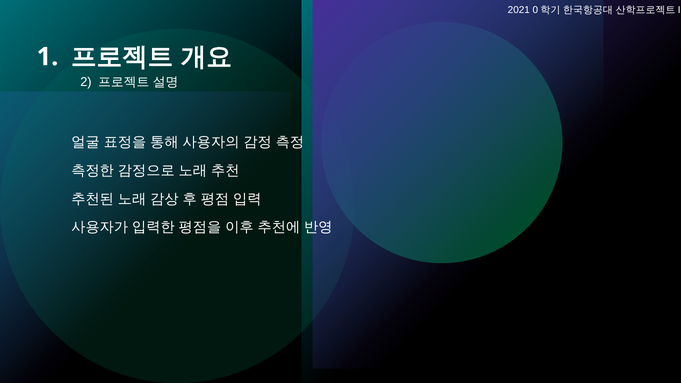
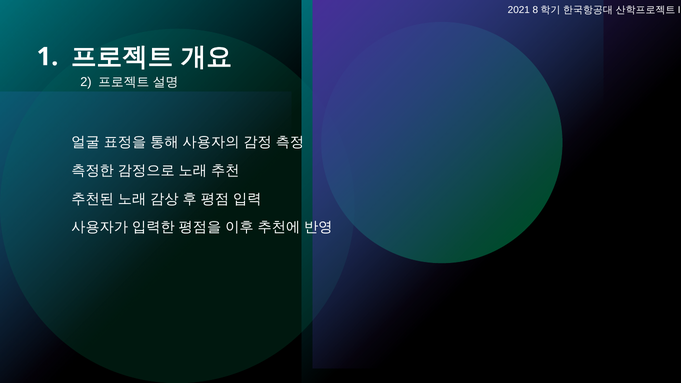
0: 0 -> 8
